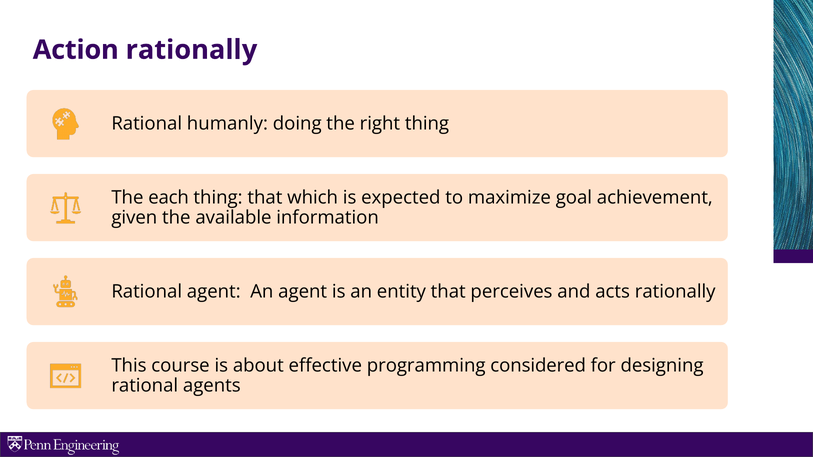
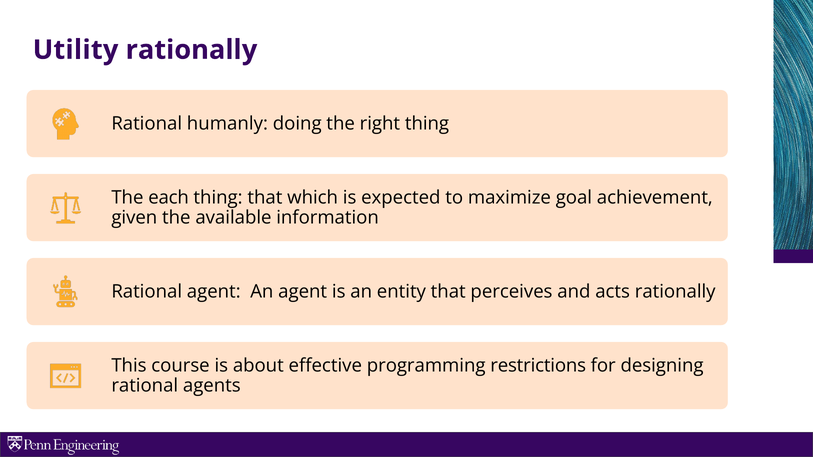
Action: Action -> Utility
considered: considered -> restrictions
